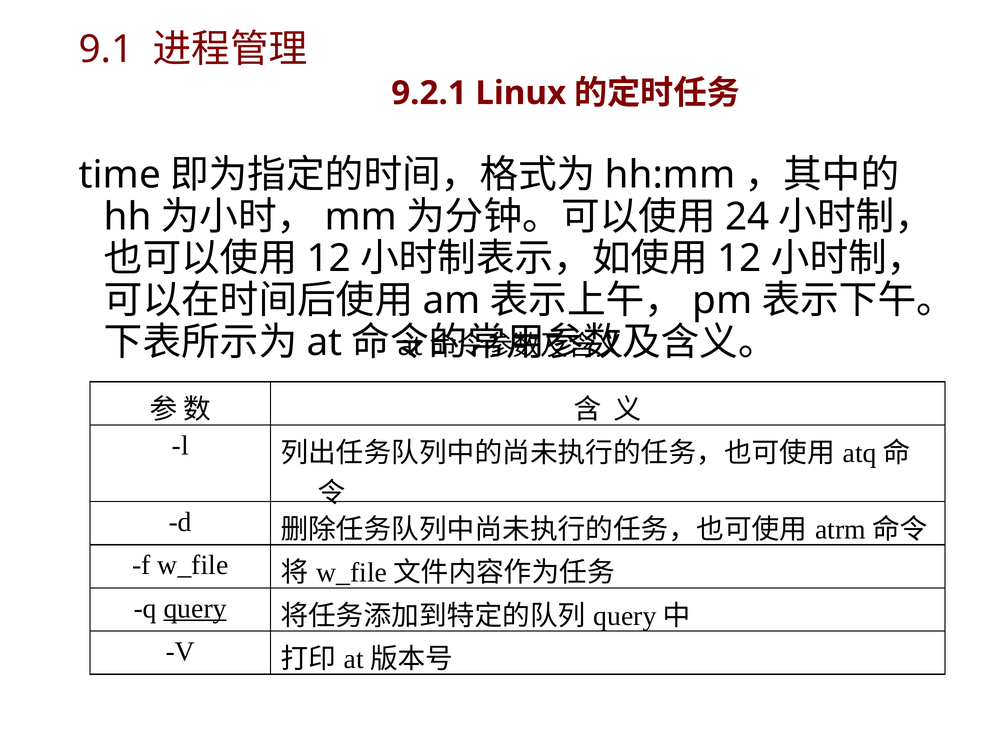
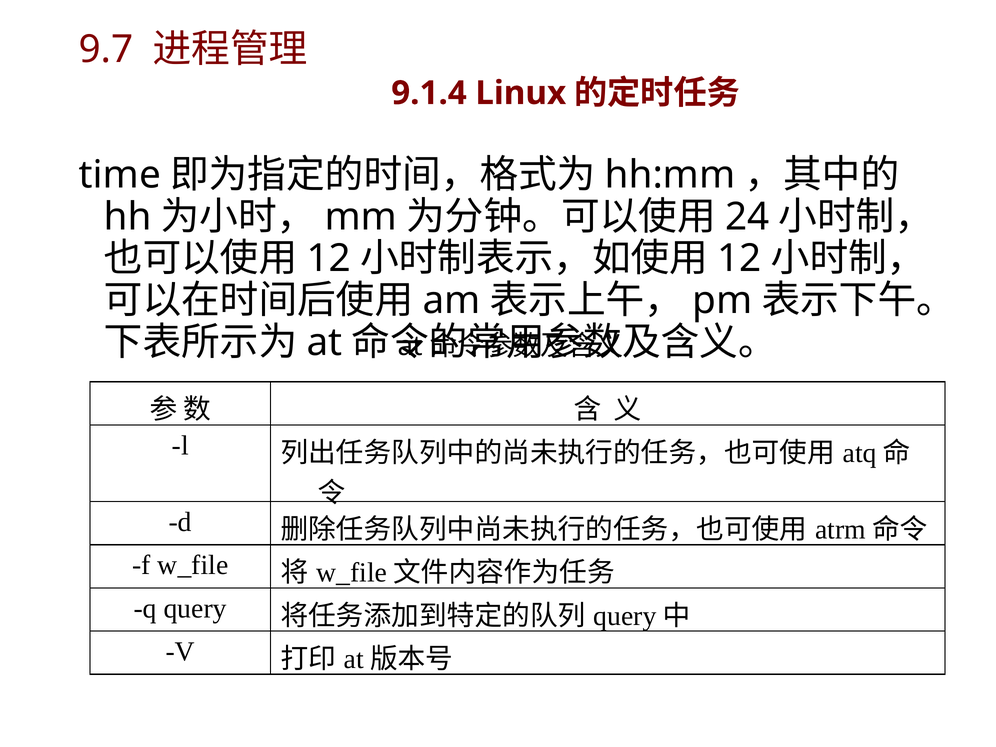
9.1: 9.1 -> 9.7
9.2.1: 9.2.1 -> 9.1.4
query underline: present -> none
